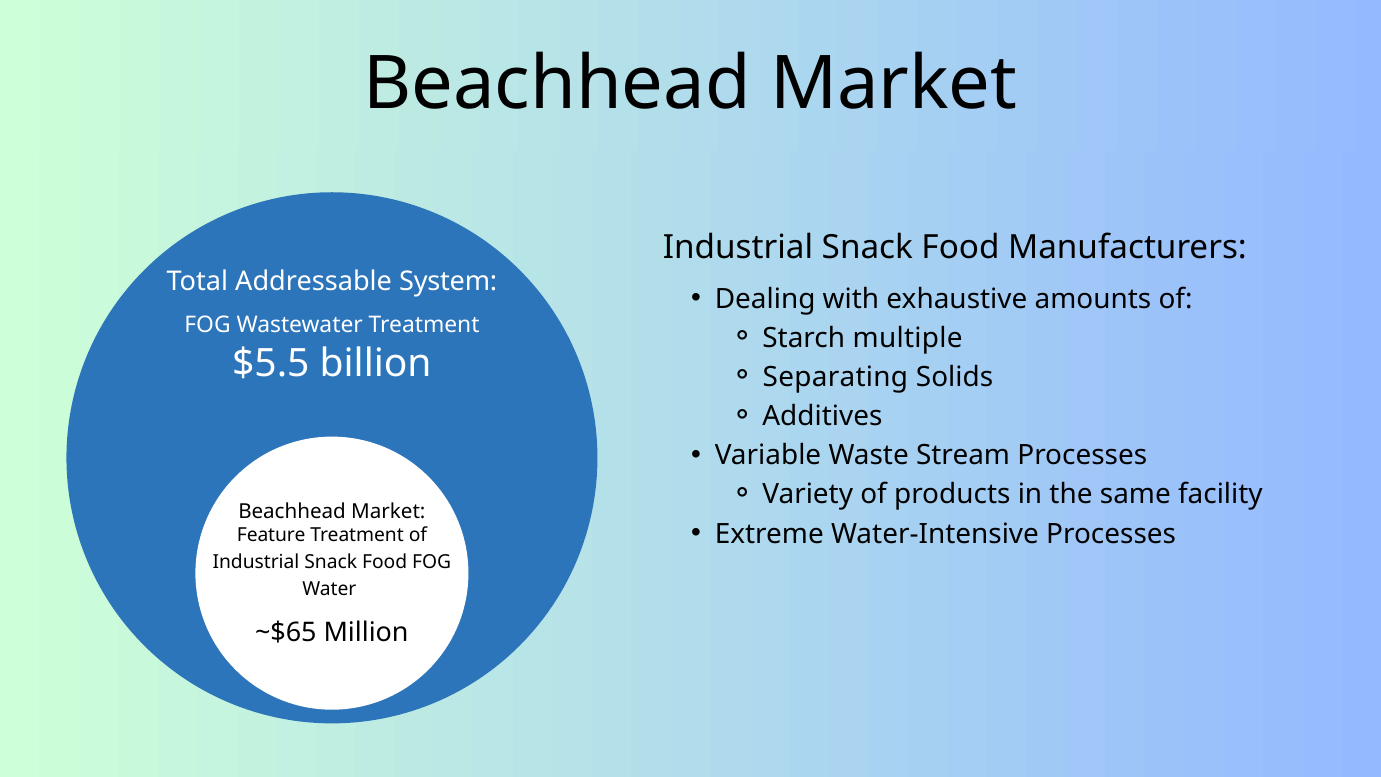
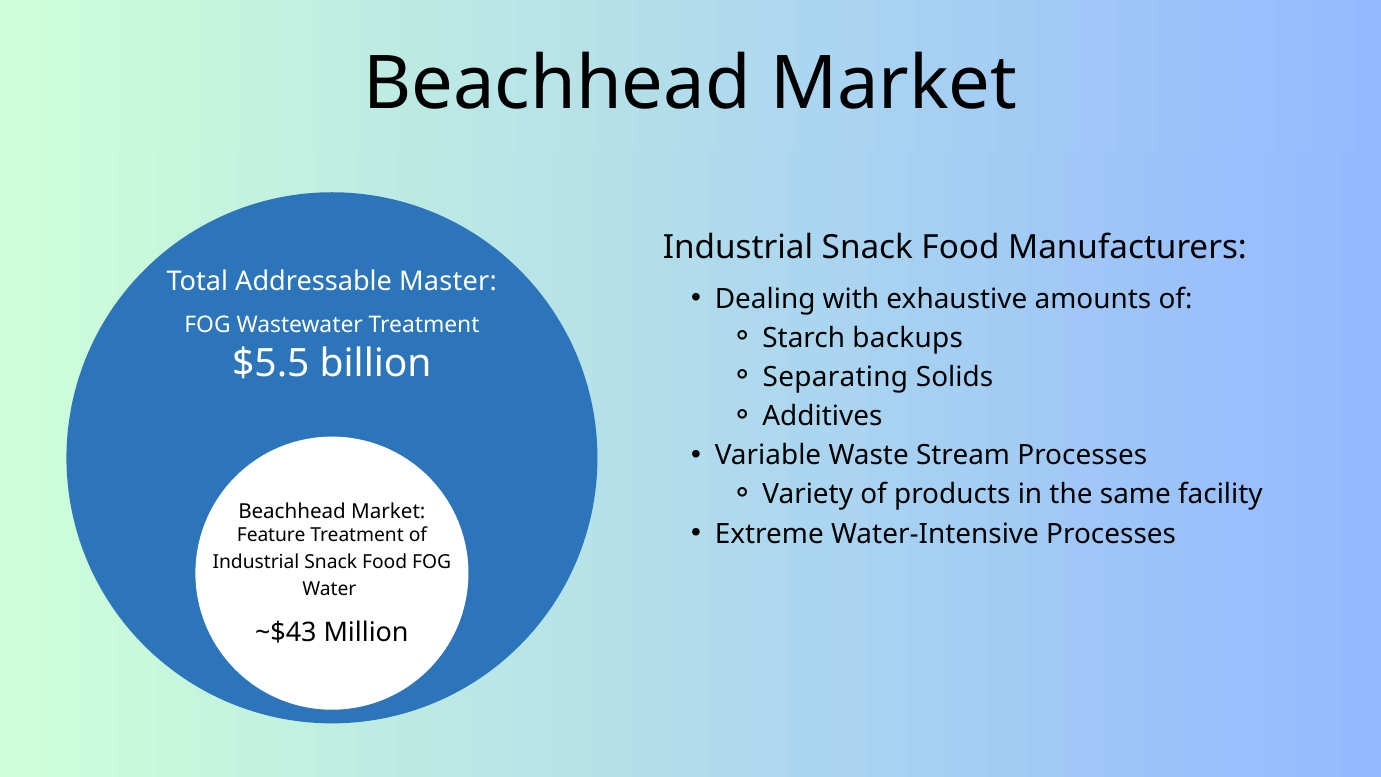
System: System -> Master
multiple: multiple -> backups
~$65: ~$65 -> ~$43
